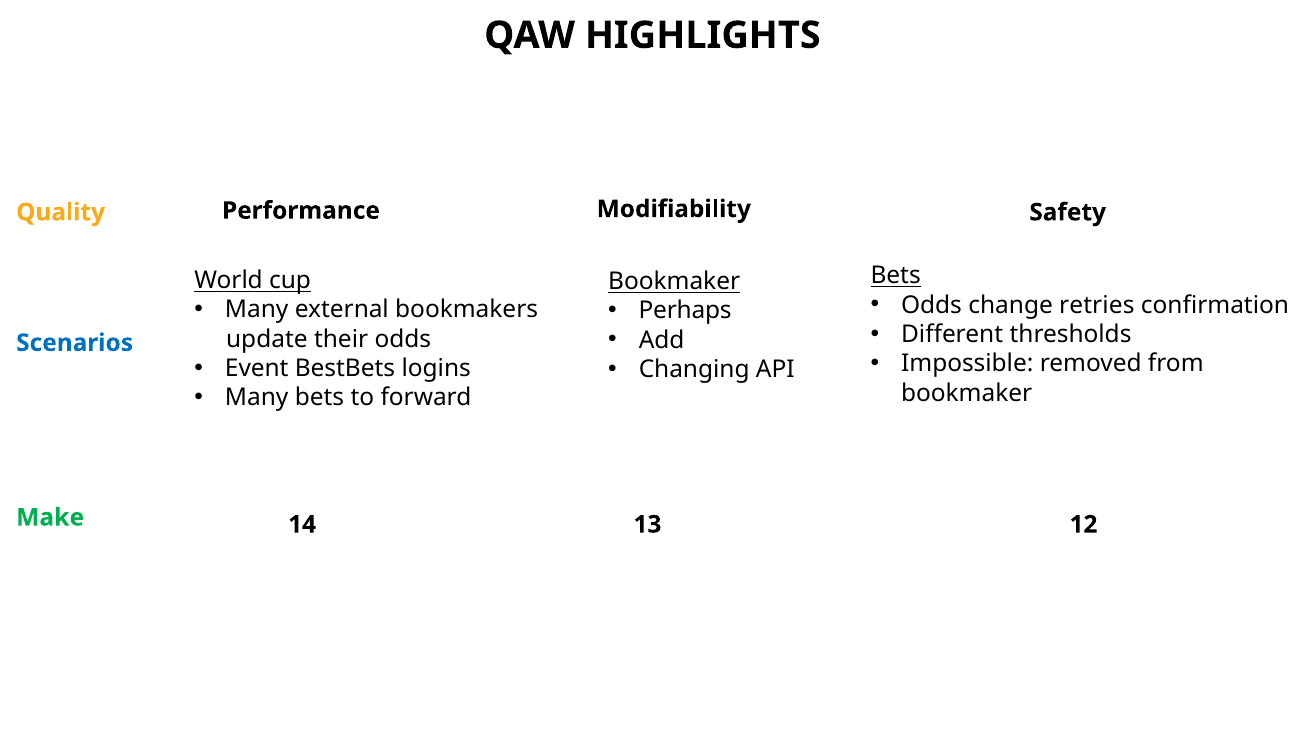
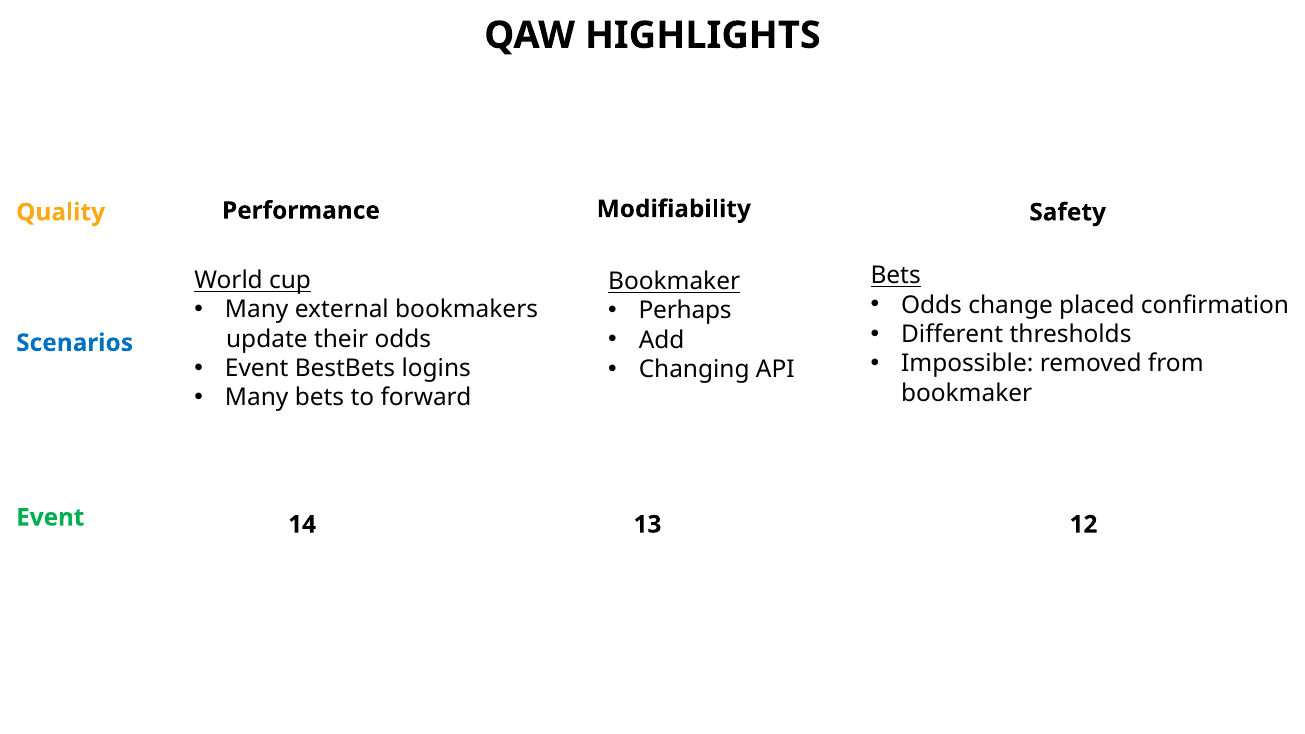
retries: retries -> placed
Make at (50, 517): Make -> Event
